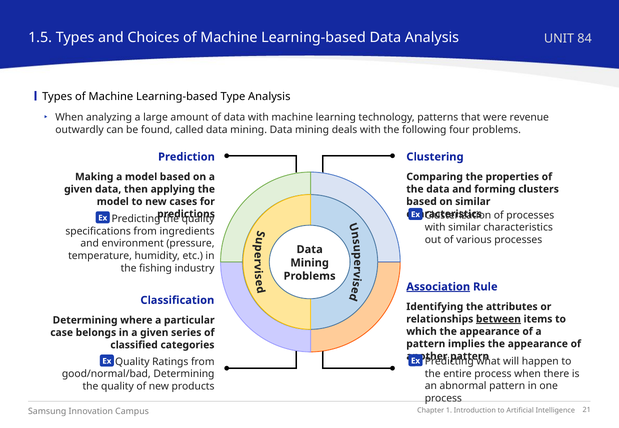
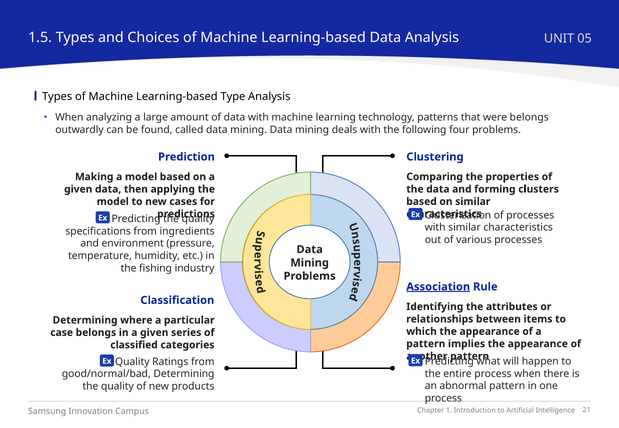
84: 84 -> 05
were revenue: revenue -> belongs
between underline: present -> none
